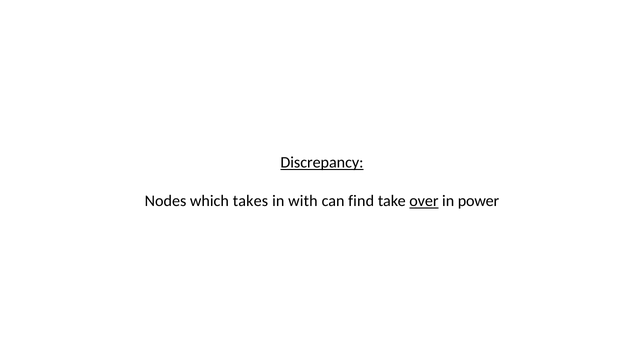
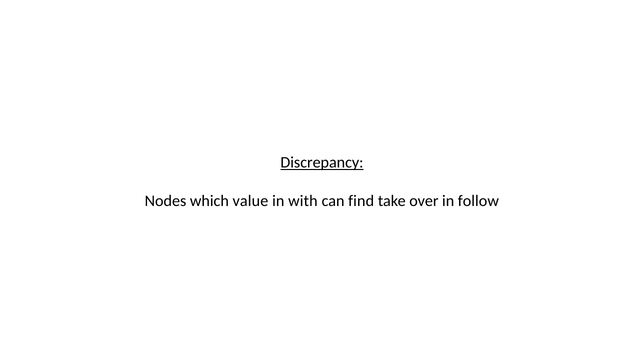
takes: takes -> value
over underline: present -> none
power: power -> follow
